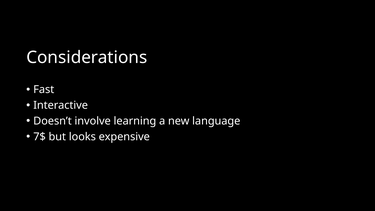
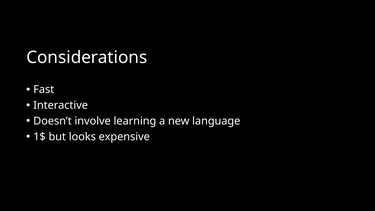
7$: 7$ -> 1$
